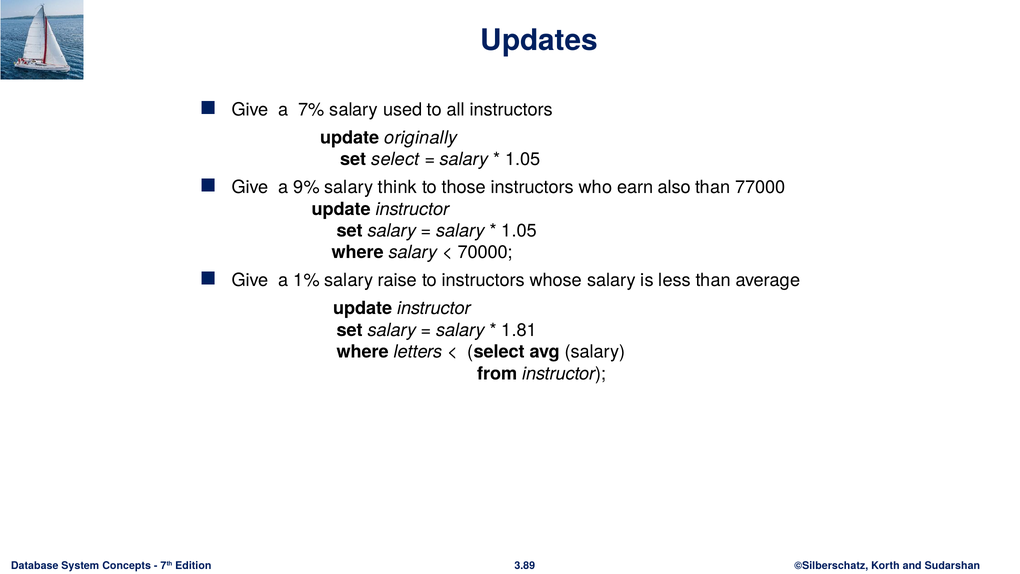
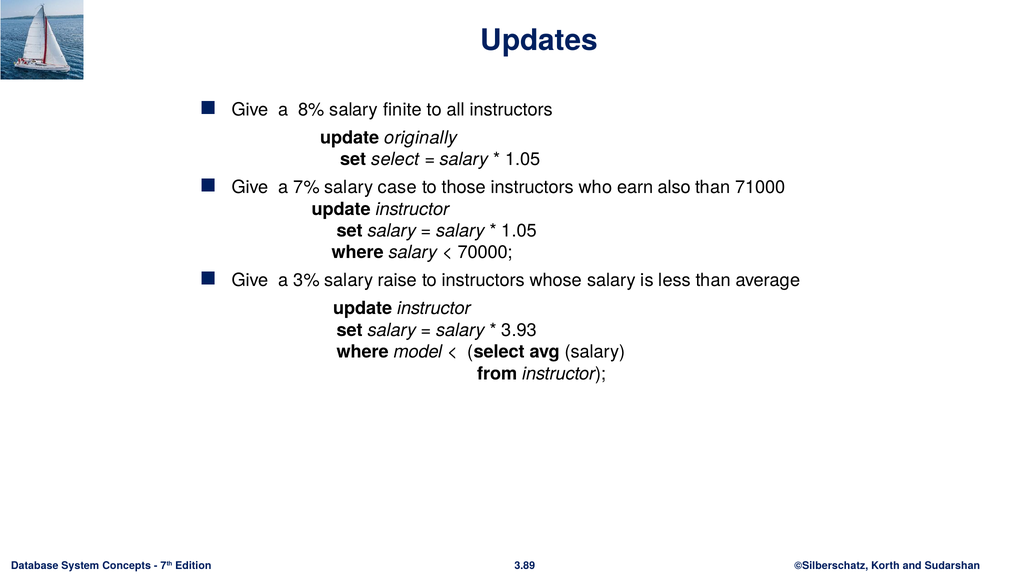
7%: 7% -> 8%
used: used -> finite
9%: 9% -> 7%
think: think -> case
77000: 77000 -> 71000
1%: 1% -> 3%
1.81: 1.81 -> 3.93
letters: letters -> model
